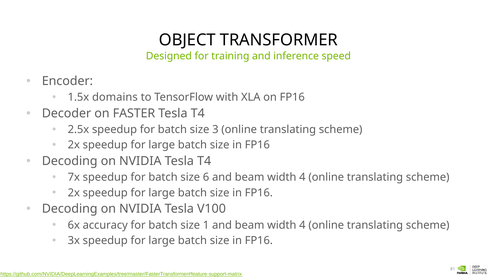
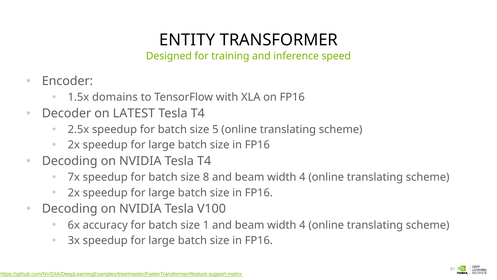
OBJECT: OBJECT -> ENTITY
FASTER: FASTER -> LATEST
3: 3 -> 5
6: 6 -> 8
